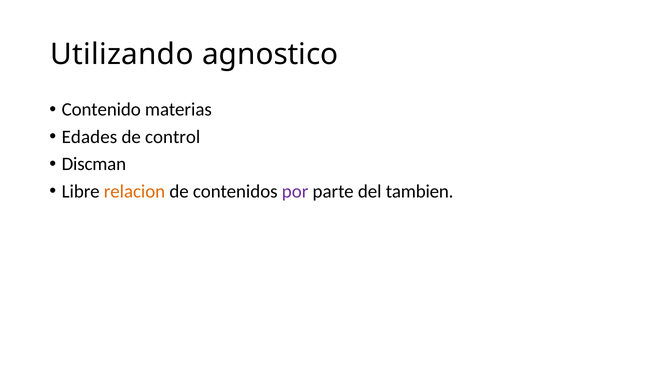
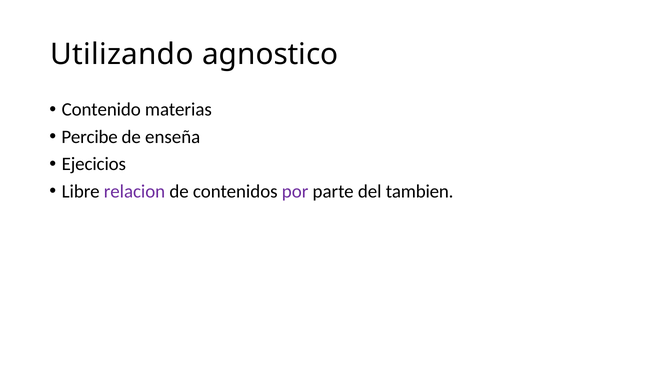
Edades: Edades -> Percibe
control: control -> enseña
Discman: Discman -> Ejecicios
relacion colour: orange -> purple
